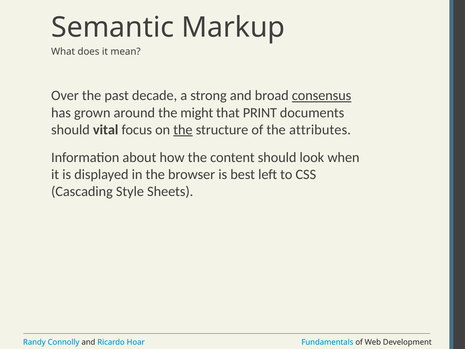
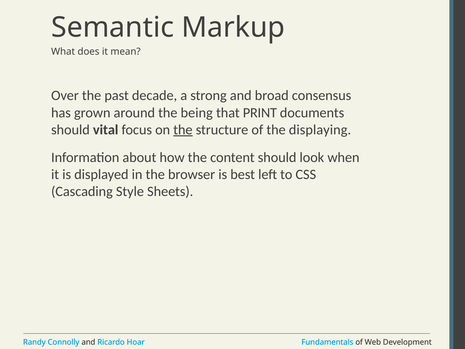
consensus underline: present -> none
might: might -> being
attributes: attributes -> displaying
